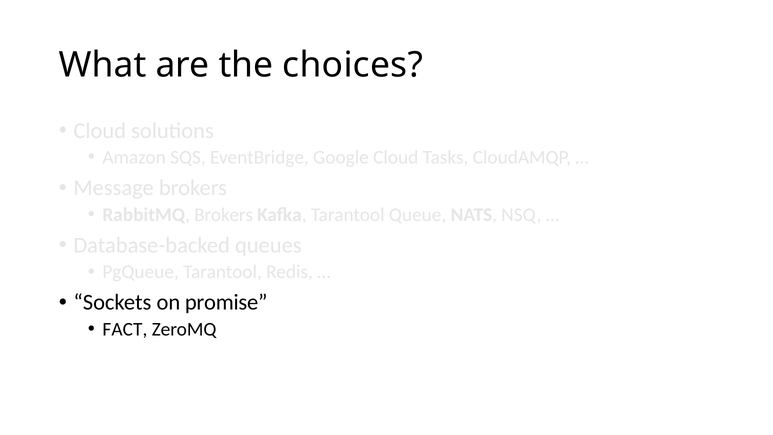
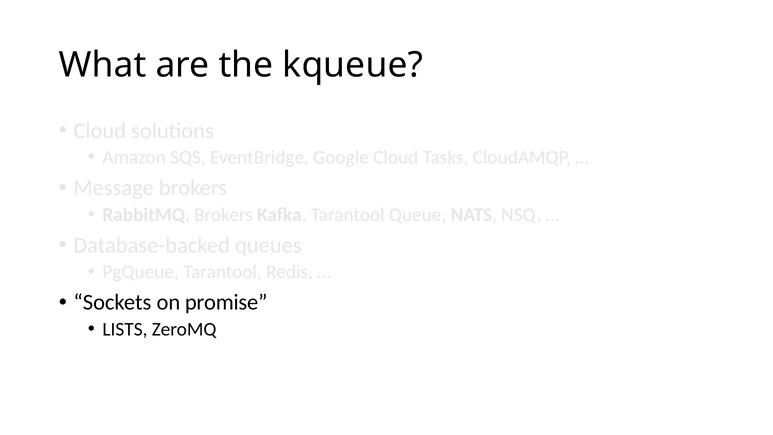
choices: choices -> kqueue
FACT: FACT -> LISTS
